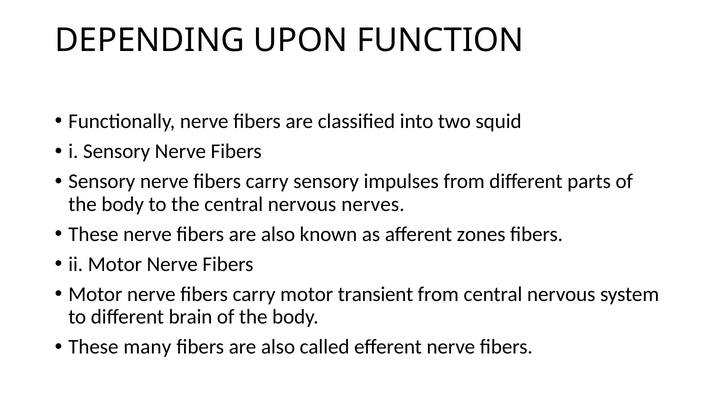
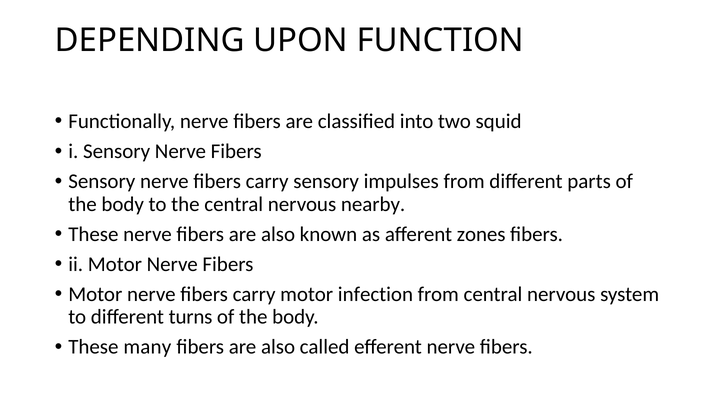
nerves: nerves -> nearby
transient: transient -> infection
brain: brain -> turns
